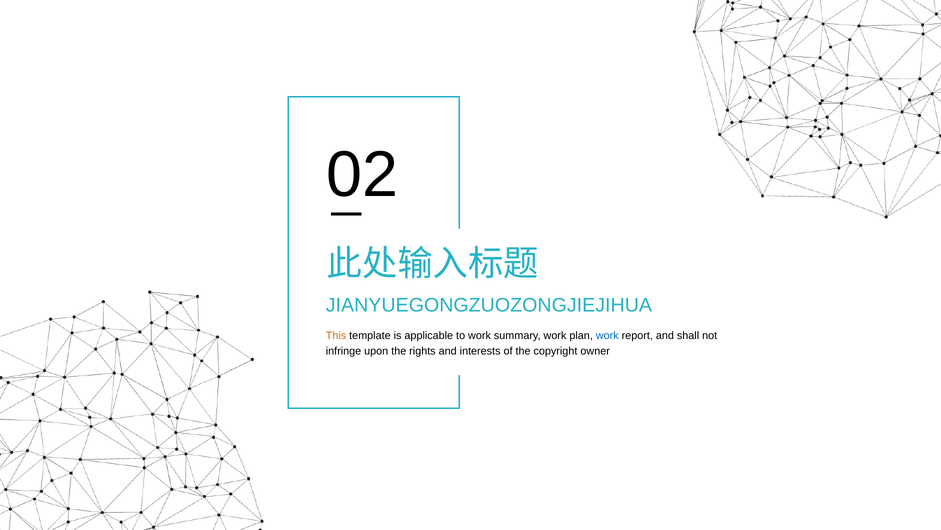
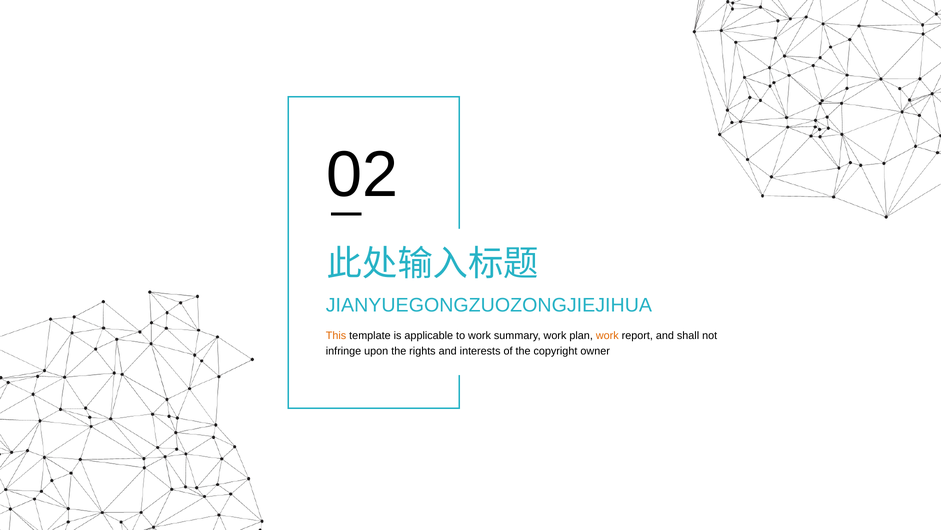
work at (607, 335) colour: blue -> orange
